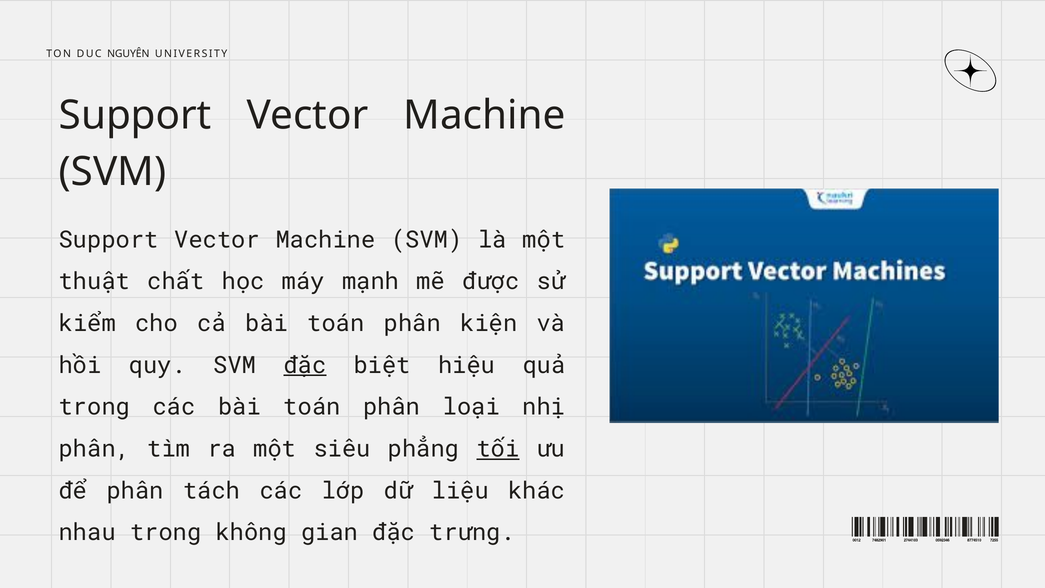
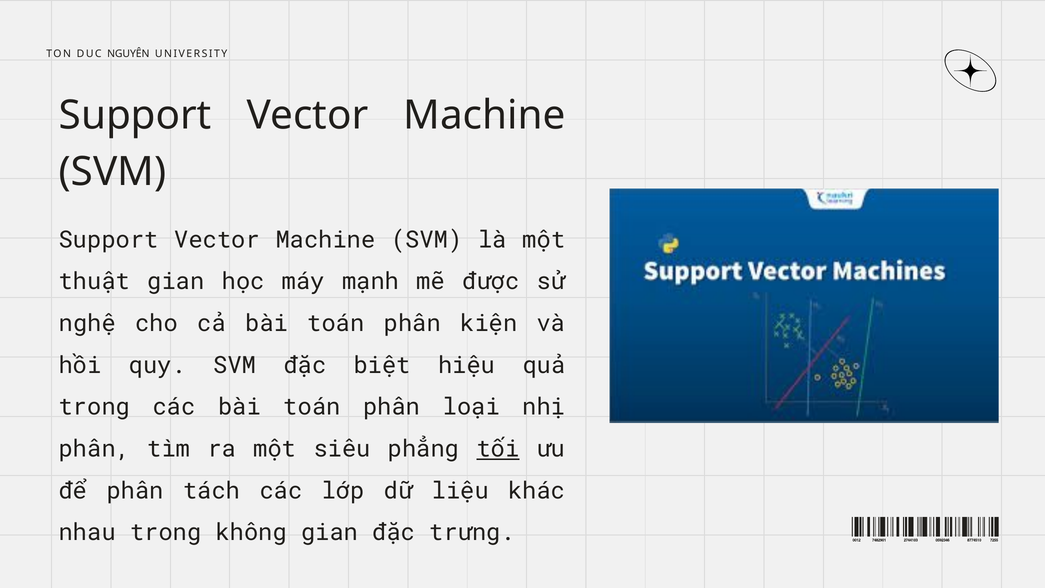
thuật chất: chất -> gian
kiểm: kiểm -> nghệ
đặc at (305, 365) underline: present -> none
